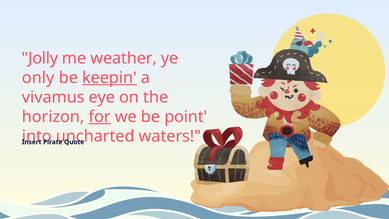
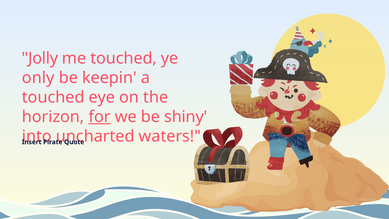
me weather: weather -> touched
keepin underline: present -> none
vivamus at (53, 97): vivamus -> touched
point: point -> shiny
